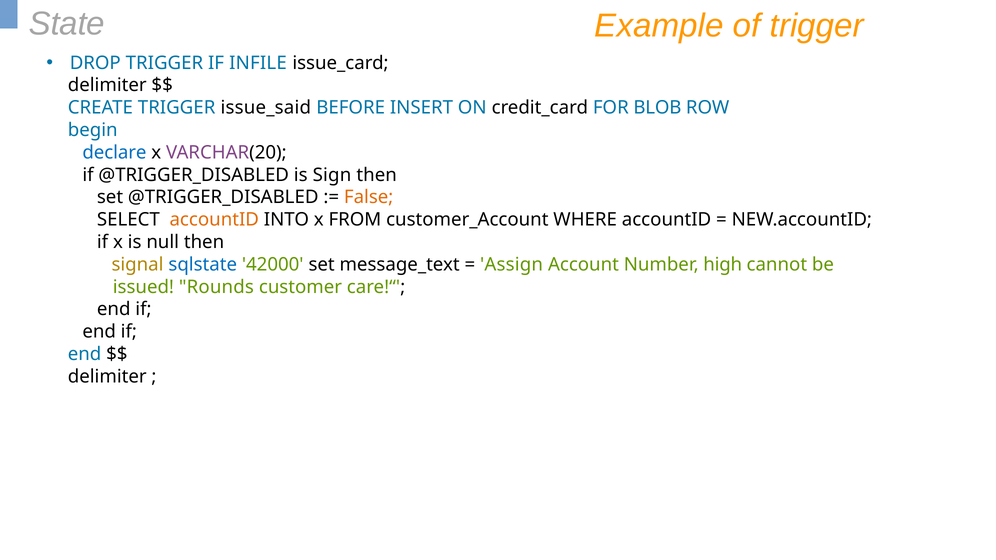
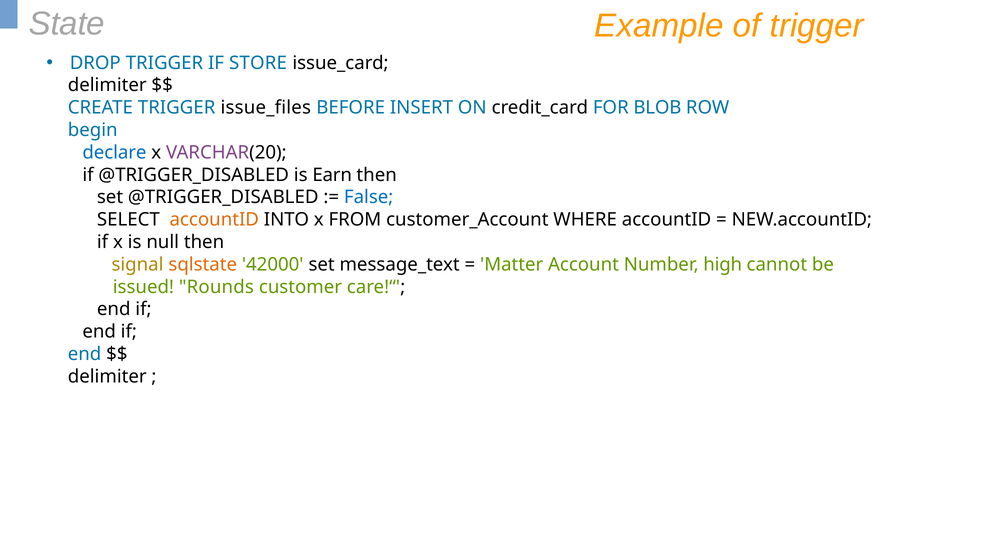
INFILE: INFILE -> STORE
issue_said: issue_said -> issue_files
Sign: Sign -> Earn
False colour: orange -> blue
sqlstate colour: blue -> orange
Assign: Assign -> Matter
